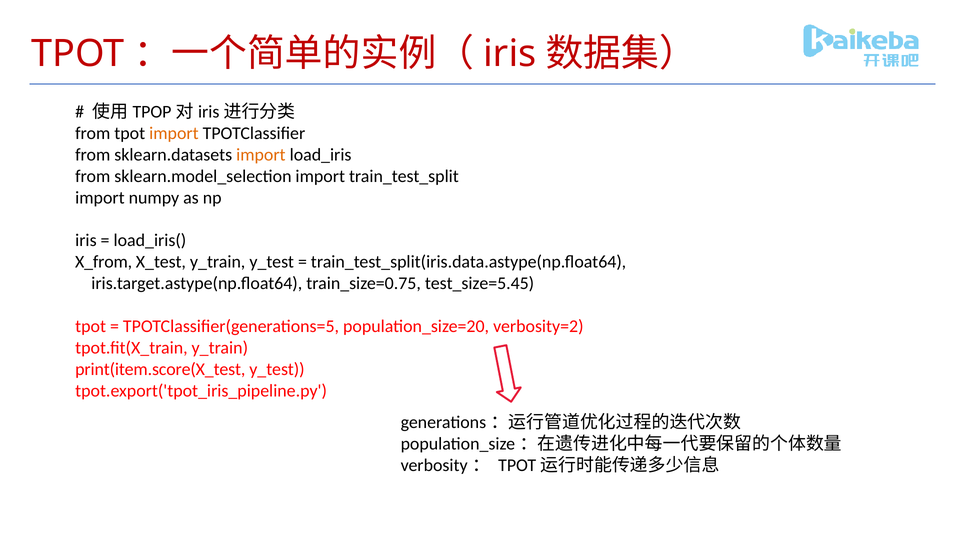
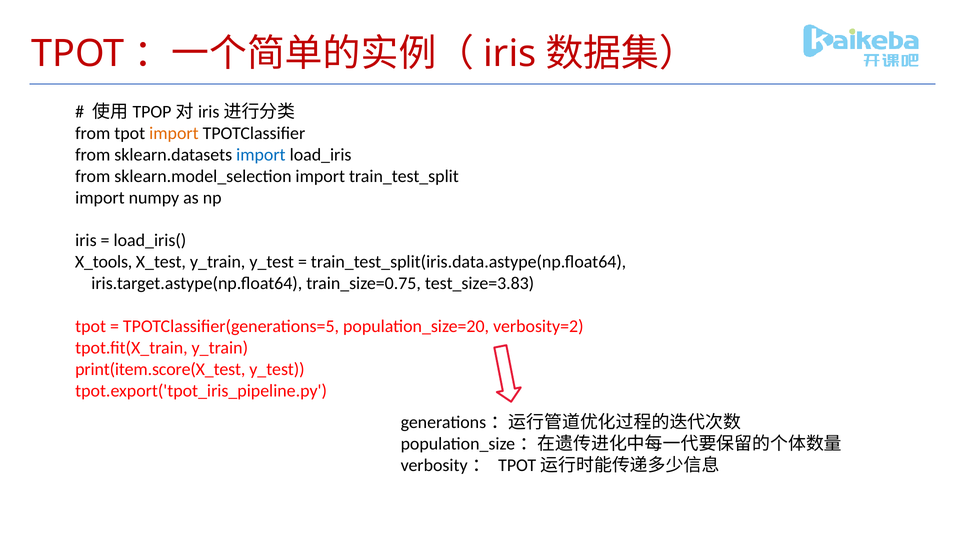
import at (261, 155) colour: orange -> blue
X_from: X_from -> X_tools
test_size=5.45: test_size=5.45 -> test_size=3.83
